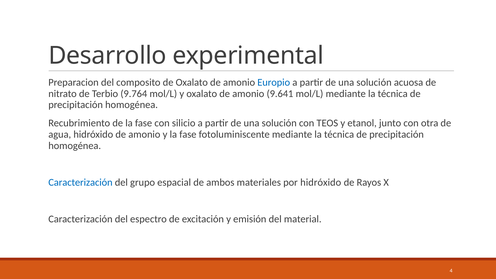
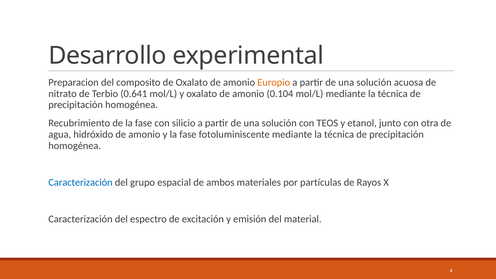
Europio colour: blue -> orange
9.764: 9.764 -> 0.641
9.641: 9.641 -> 0.104
por hidróxido: hidróxido -> partículas
